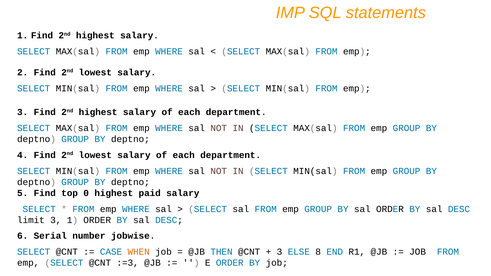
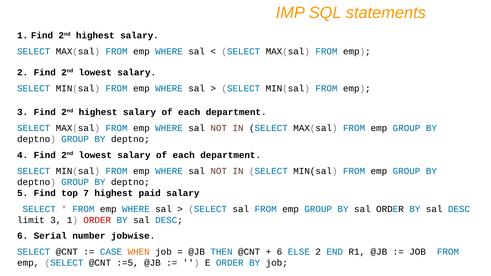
0: 0 -> 7
ORDER at (97, 220) colour: black -> red
3 at (279, 252): 3 -> 6
ELSE 8: 8 -> 2
:=3: :=3 -> :=5
